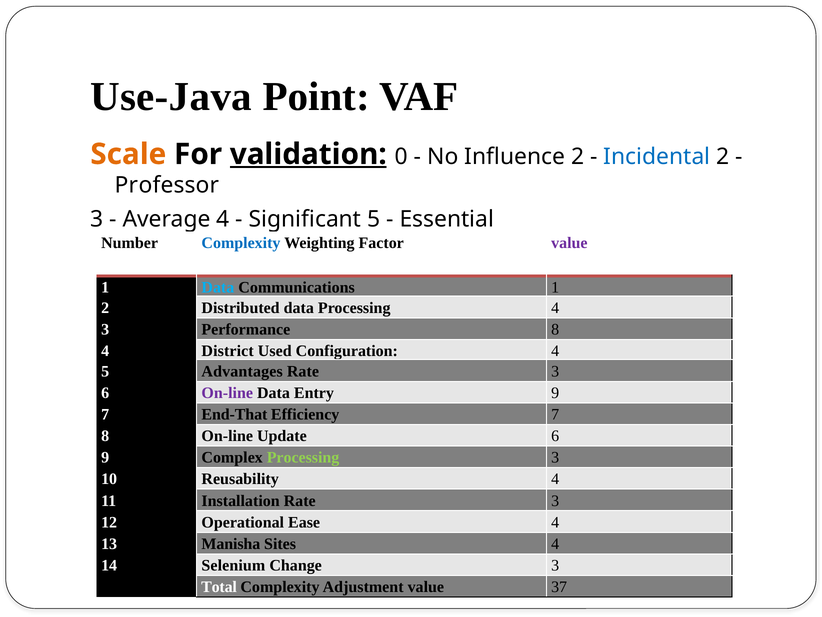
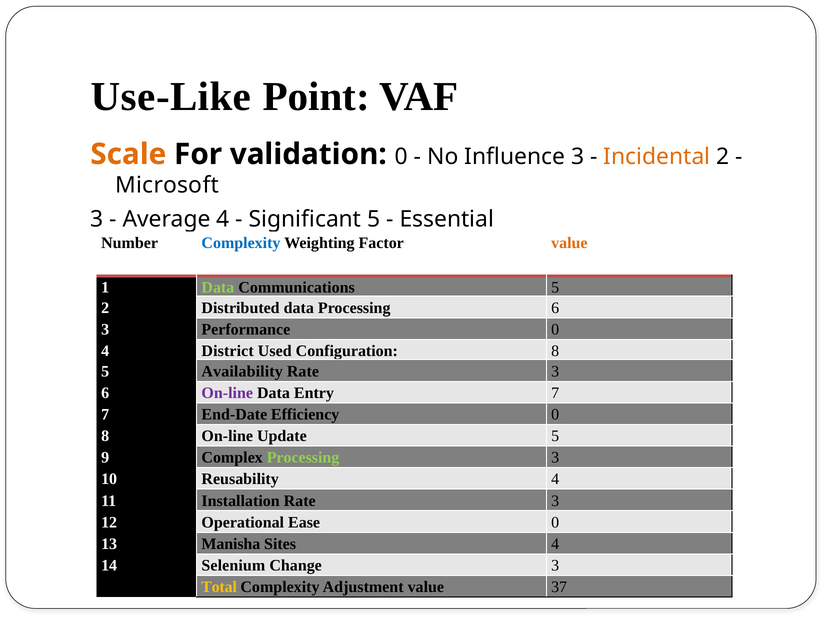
Use-Java: Use-Java -> Use-Like
validation underline: present -> none
Influence 2: 2 -> 3
Incidental colour: blue -> orange
Professor: Professor -> Microsoft
value at (569, 243) colour: purple -> orange
Data at (218, 287) colour: light blue -> light green
Communications 1: 1 -> 5
Processing 4: 4 -> 6
Performance 8: 8 -> 0
Configuration 4: 4 -> 8
Advantages: Advantages -> Availability
Entry 9: 9 -> 7
End-That: End-That -> End-Date
Efficiency 7: 7 -> 0
Update 6: 6 -> 5
Ease 4: 4 -> 0
Total colour: white -> yellow
